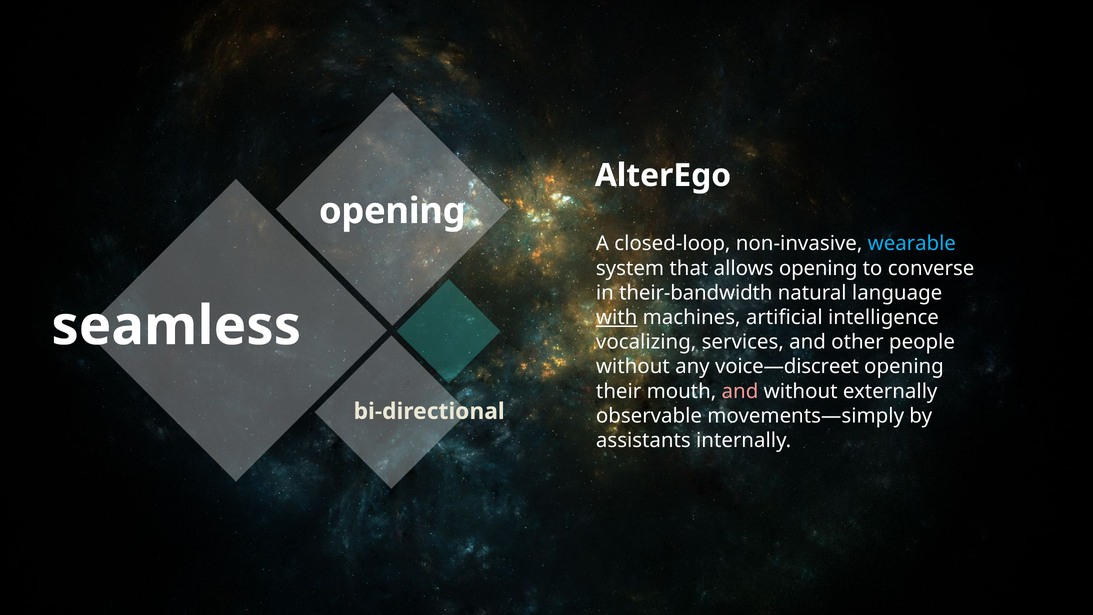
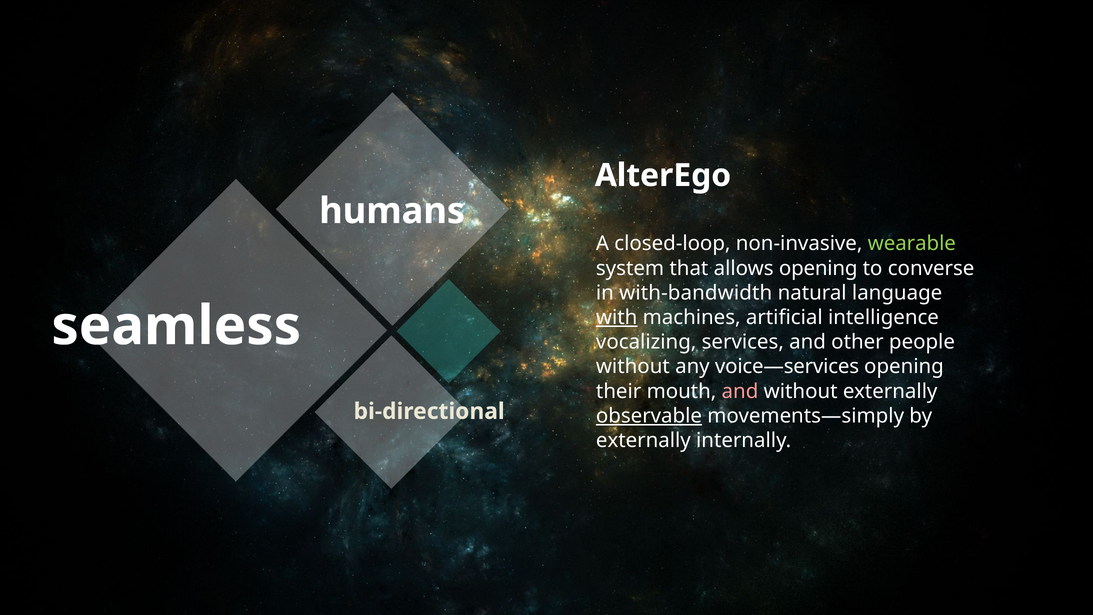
opening at (392, 211): opening -> humans
wearable colour: light blue -> light green
their-bandwidth: their-bandwidth -> with-bandwidth
voice—discreet: voice—discreet -> voice—services
observable underline: none -> present
assistants at (643, 440): assistants -> externally
